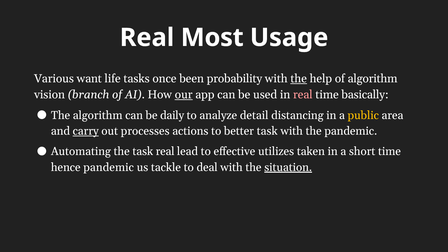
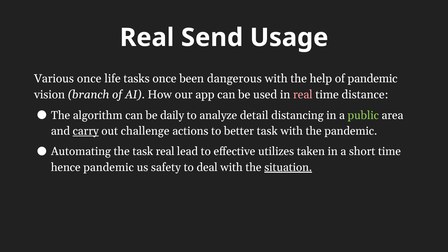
Most: Most -> Send
Various want: want -> once
probability: probability -> dangerous
the at (299, 79) underline: present -> none
of algorithm: algorithm -> pandemic
our underline: present -> none
basically: basically -> distance
public colour: yellow -> light green
processes: processes -> challenge
tackle: tackle -> safety
